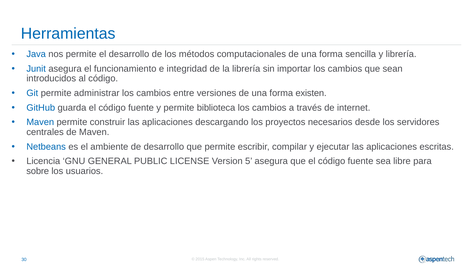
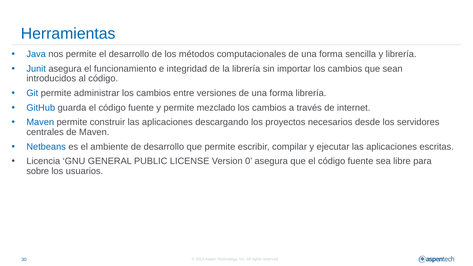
forma existen: existen -> librería
biblioteca: biblioteca -> mezclado
5: 5 -> 0
